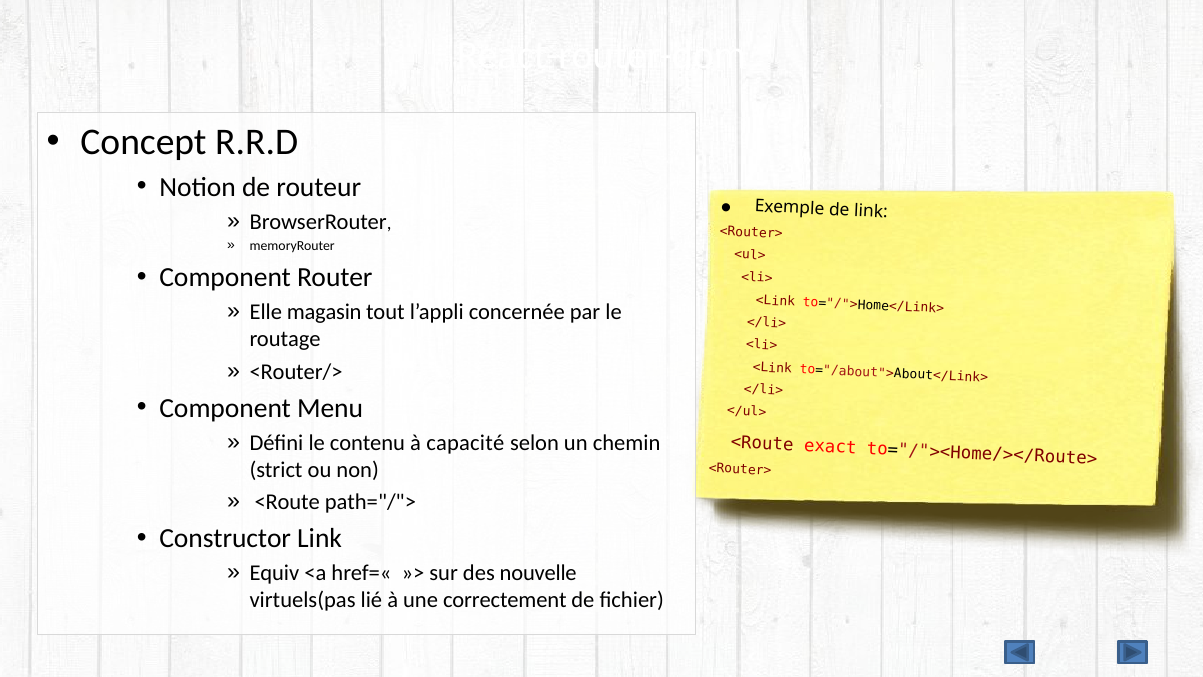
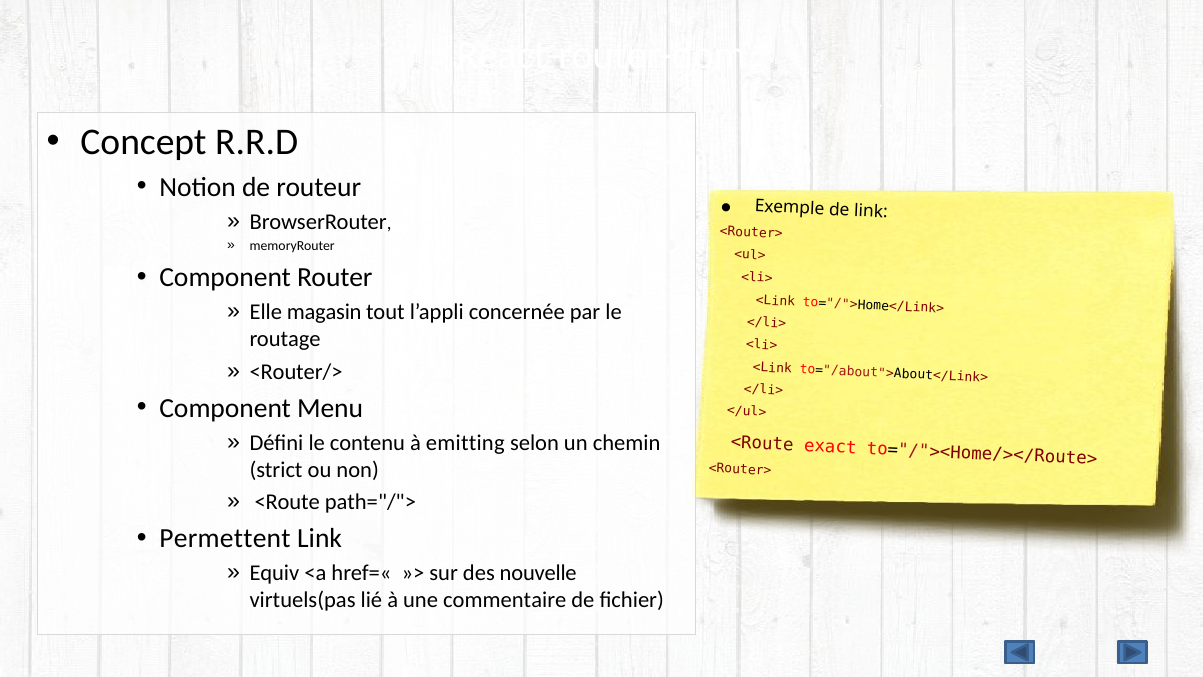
capacité: capacité -> emitting
Constructor: Constructor -> Permettent
correctement: correctement -> commentaire
